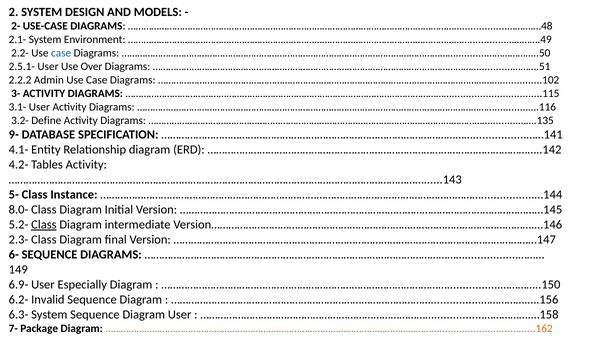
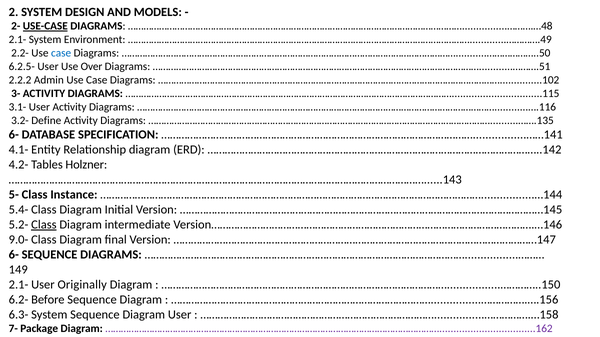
USE-CASE underline: none -> present
2.5.1-: 2.5.1- -> 6.2.5-
9- at (14, 135): 9- -> 6-
Tables Activity: Activity -> Holzner
8.0-: 8.0- -> 5.4-
2.3-: 2.3- -> 9.0-
6.9- at (19, 285): 6.9- -> 2.1-
Especially: Especially -> Originally
Invalid: Invalid -> Before
…………………………………………………………………………………………………………………..................................162 colour: orange -> purple
